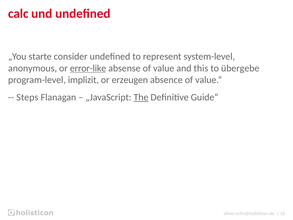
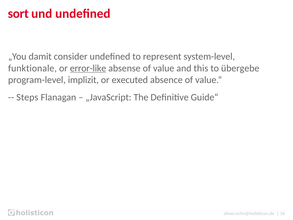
calc: calc -> sort
starte: starte -> damit
anonymous: anonymous -> funktionale
erzeugen: erzeugen -> executed
The underline: present -> none
